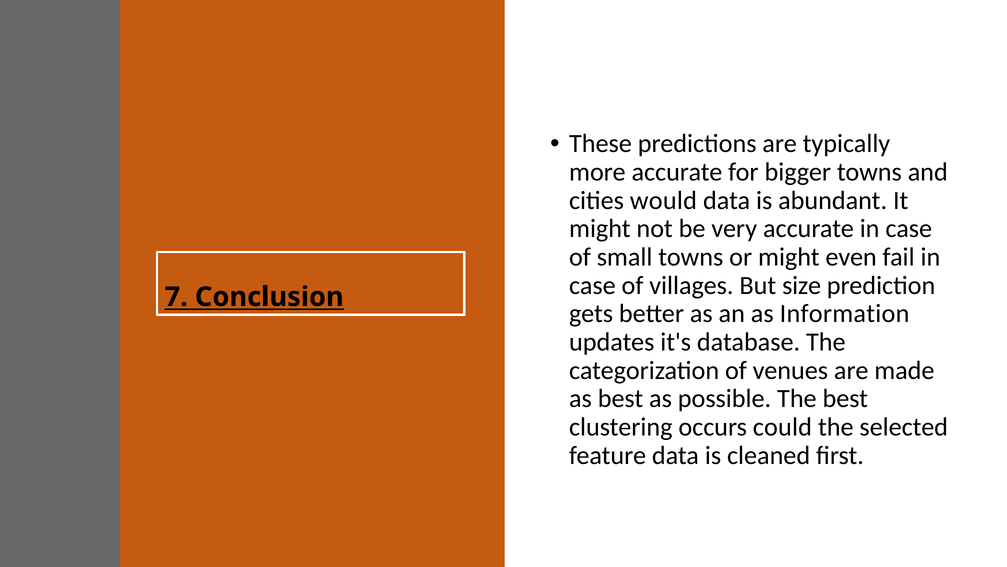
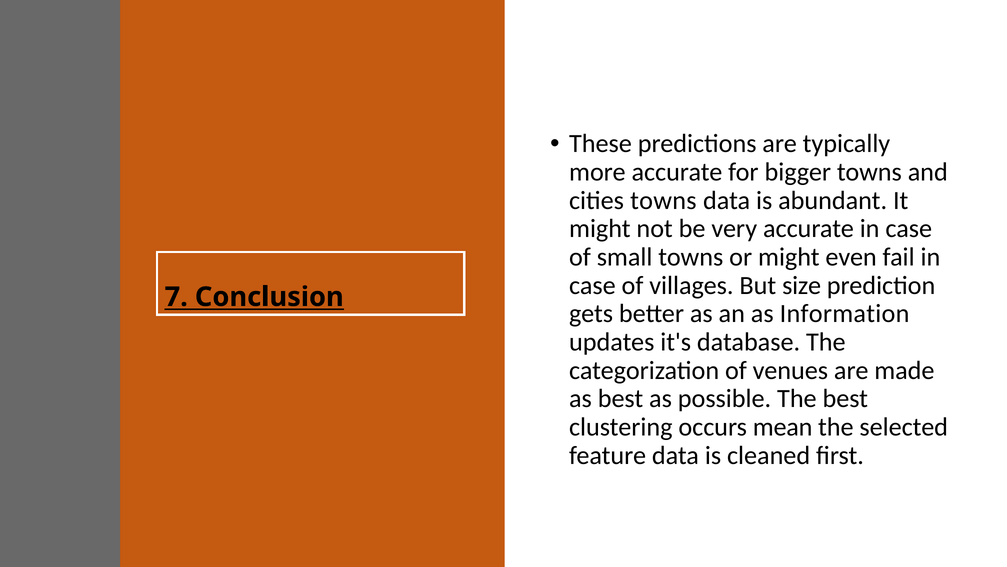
cities would: would -> towns
could: could -> mean
